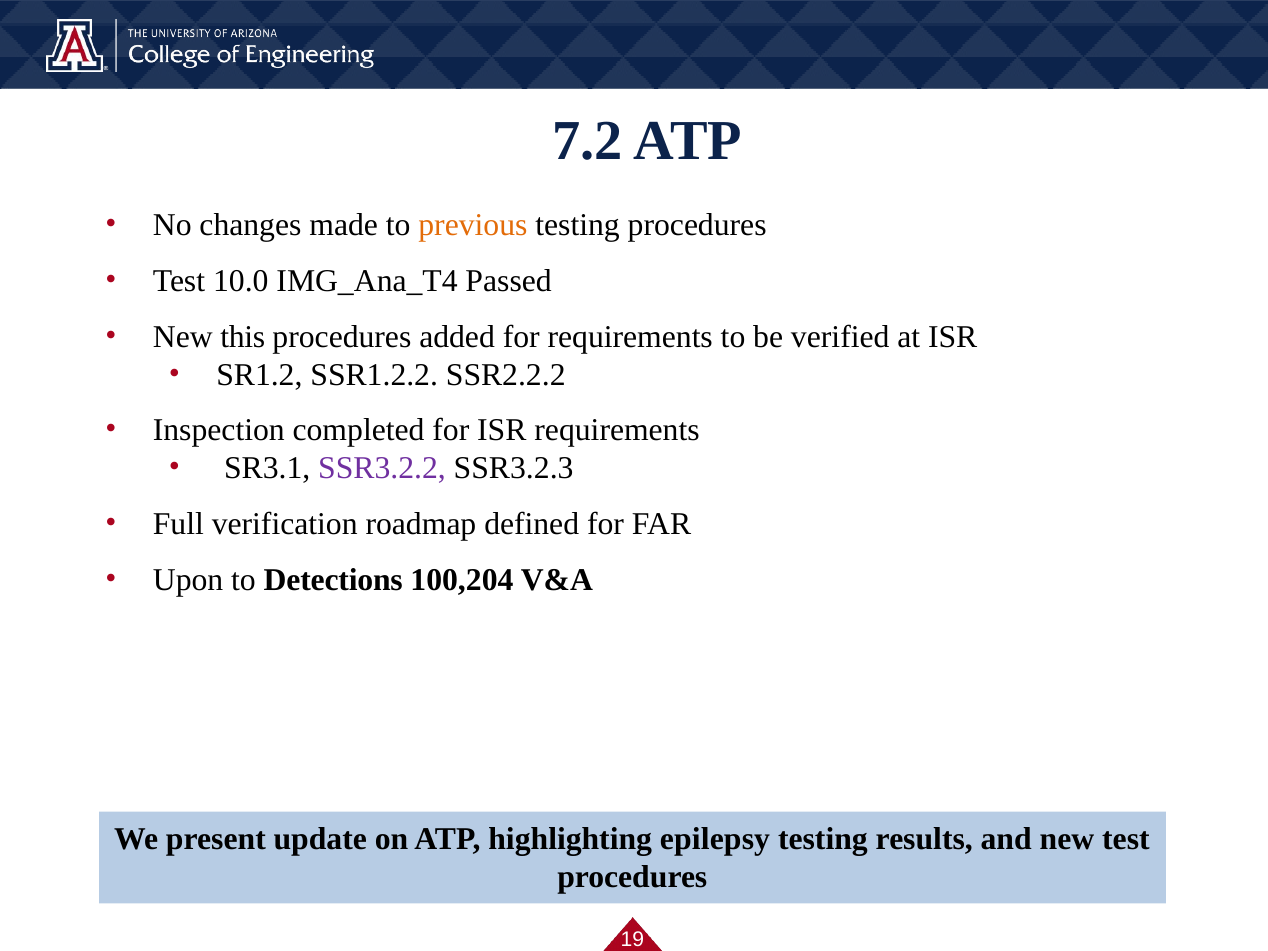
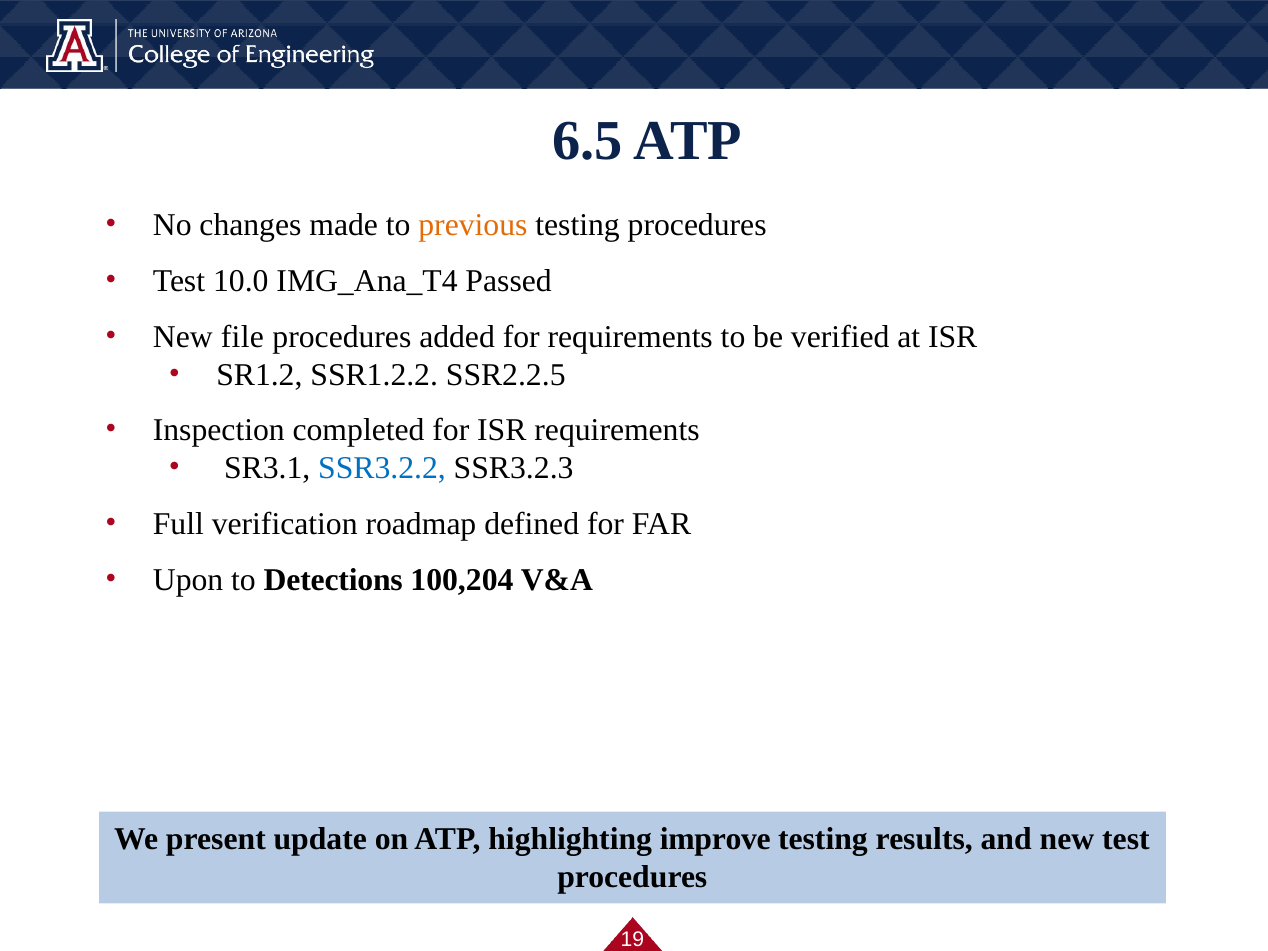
7.2: 7.2 -> 6.5
this: this -> file
SSR2.2.2: SSR2.2.2 -> SSR2.2.5
SSR3.2.2 colour: purple -> blue
epilepsy: epilepsy -> improve
